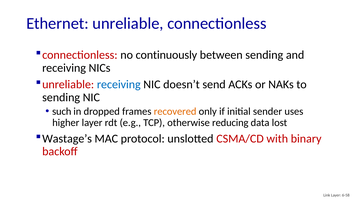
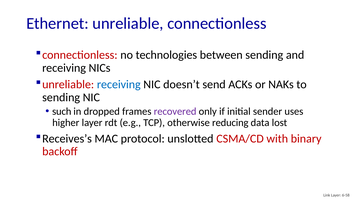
continuously: continuously -> technologies
recovered colour: orange -> purple
Wastage’s: Wastage’s -> Receives’s
